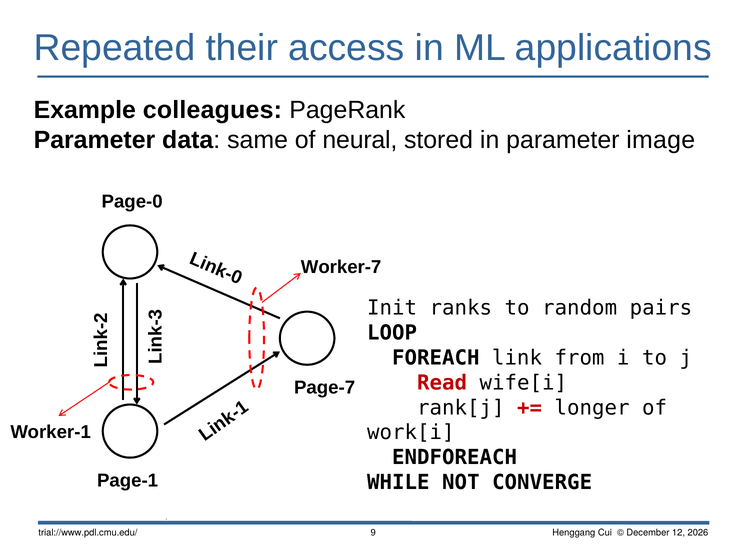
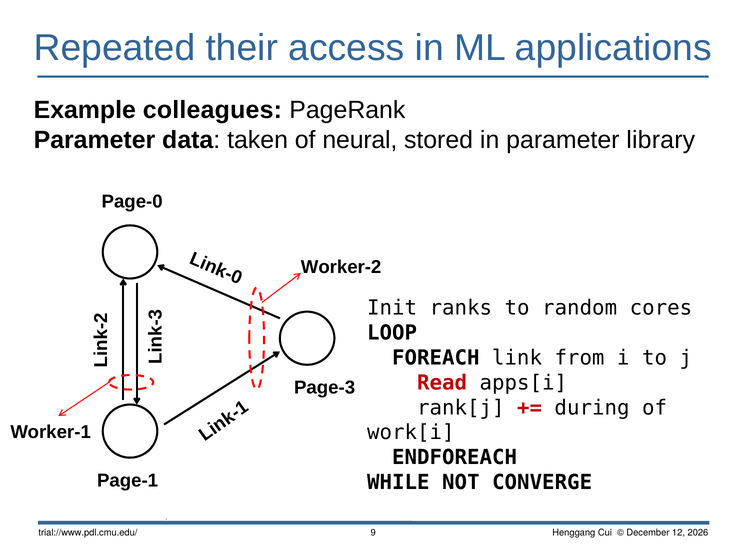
same: same -> taken
image: image -> library
Worker-7: Worker-7 -> Worker-2
pairs: pairs -> cores
wife[i: wife[i -> apps[i
Page-7: Page-7 -> Page-3
longer: longer -> during
